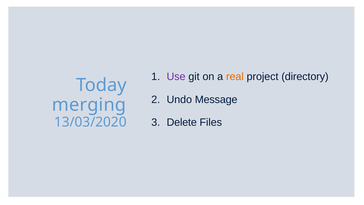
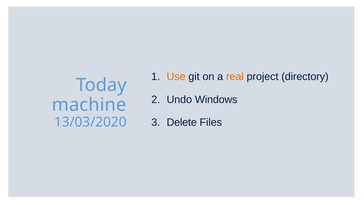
Use colour: purple -> orange
Message: Message -> Windows
merging: merging -> machine
